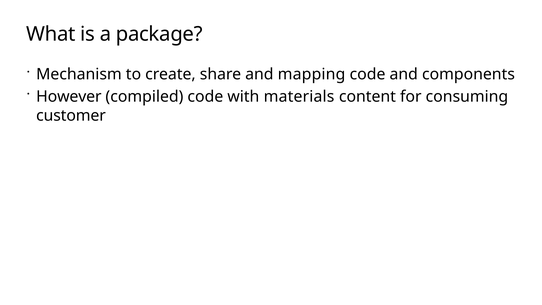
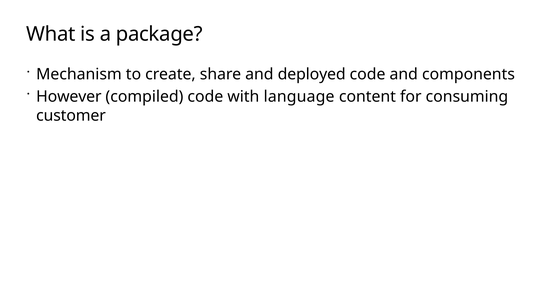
mapping: mapping -> deployed
materials: materials -> language
